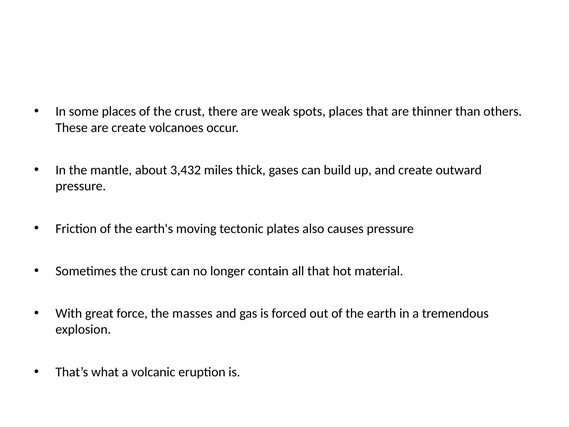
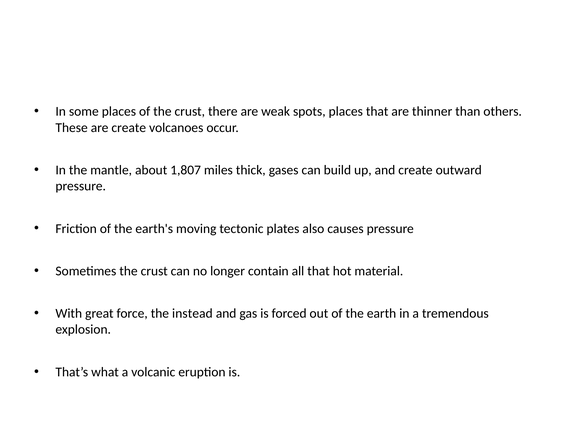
3,432: 3,432 -> 1,807
masses: masses -> instead
